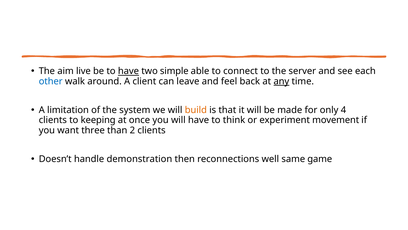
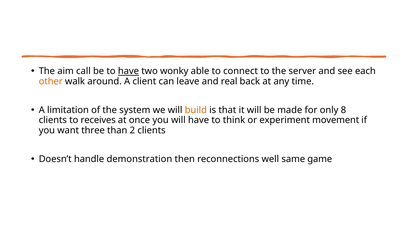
live: live -> call
simple: simple -> wonky
other colour: blue -> orange
feel: feel -> real
any underline: present -> none
4: 4 -> 8
keeping: keeping -> receives
